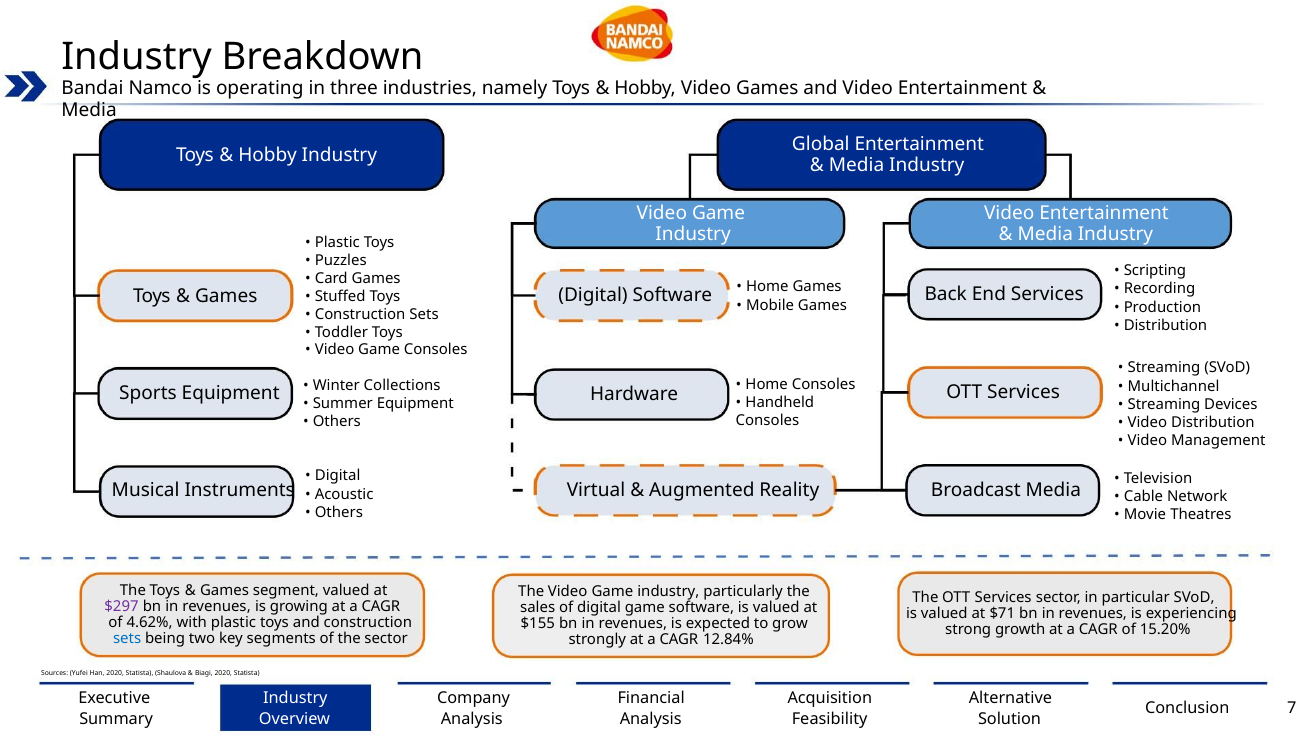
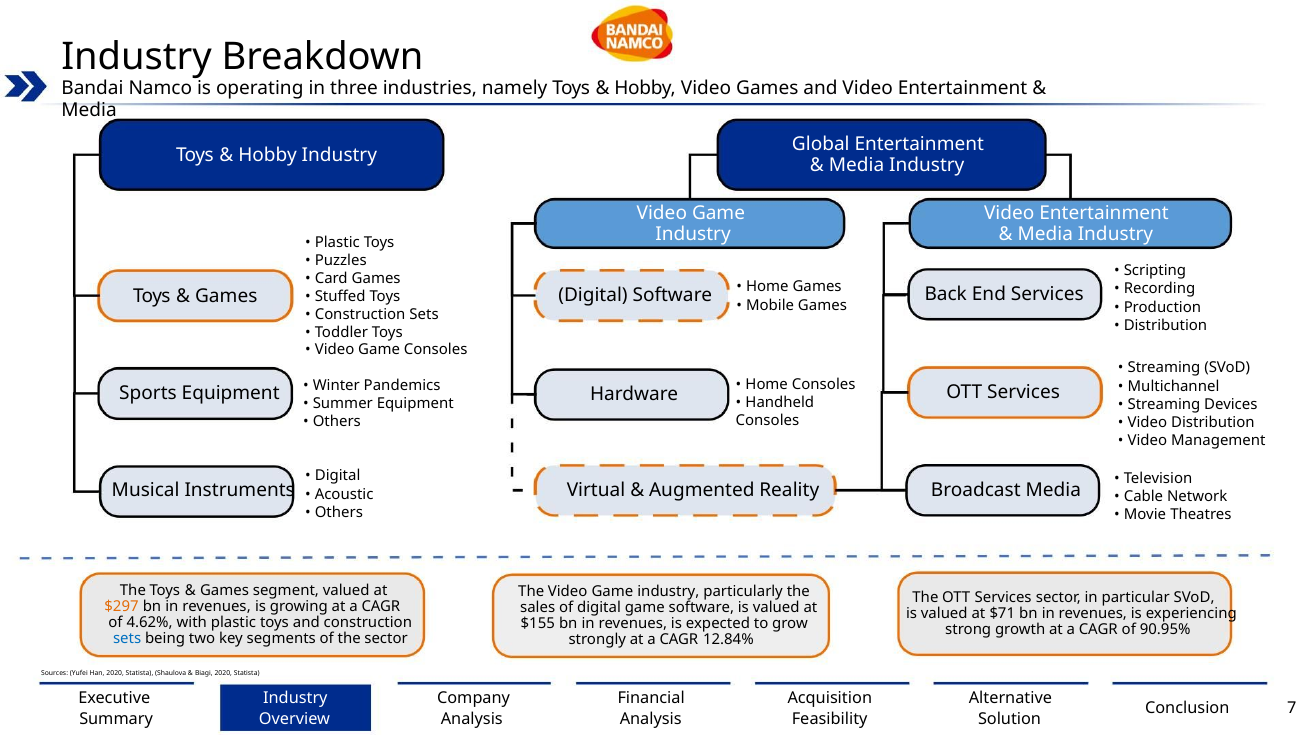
Collections: Collections -> Pandemics
$297 colour: purple -> orange
15.20%: 15.20% -> 90.95%
